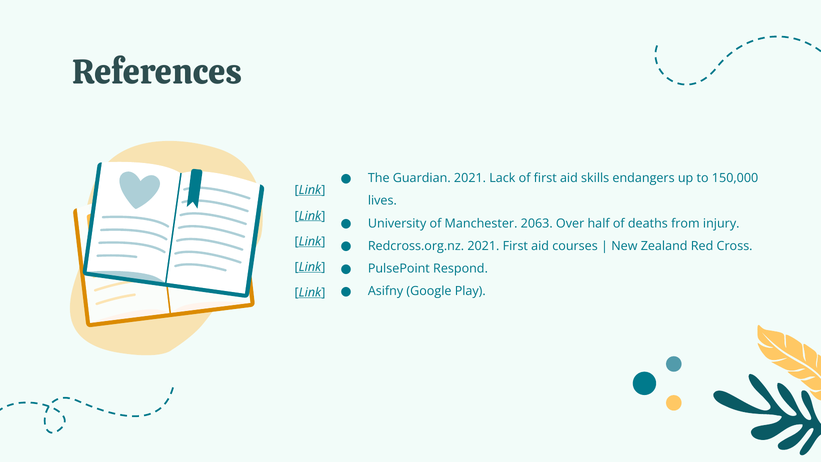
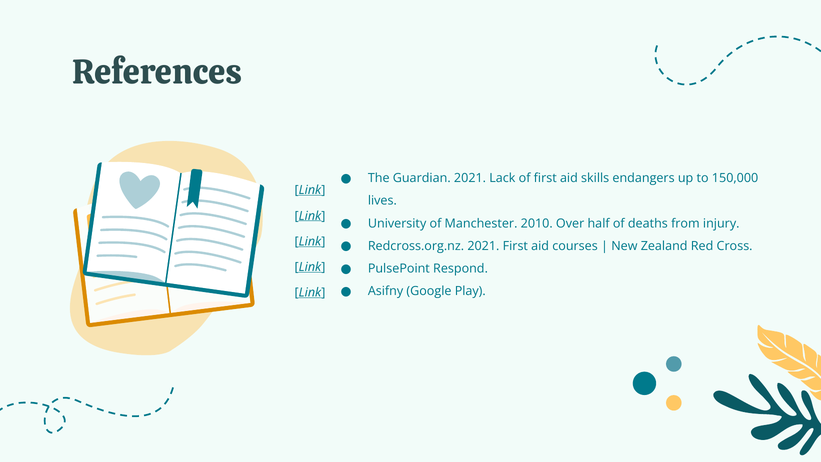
2063: 2063 -> 2010
